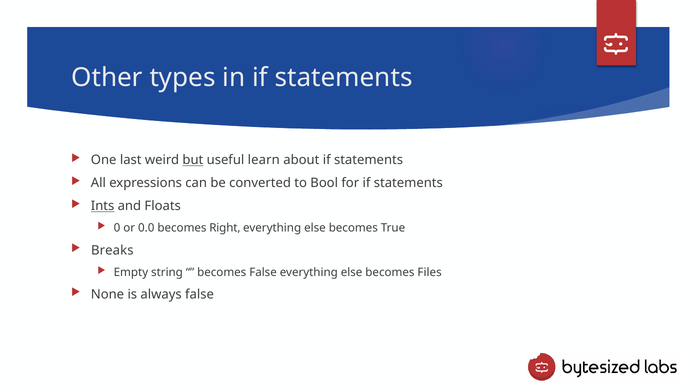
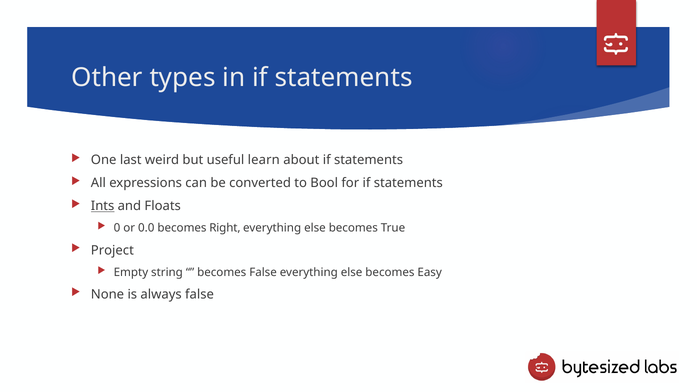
but underline: present -> none
Breaks: Breaks -> Project
Files: Files -> Easy
